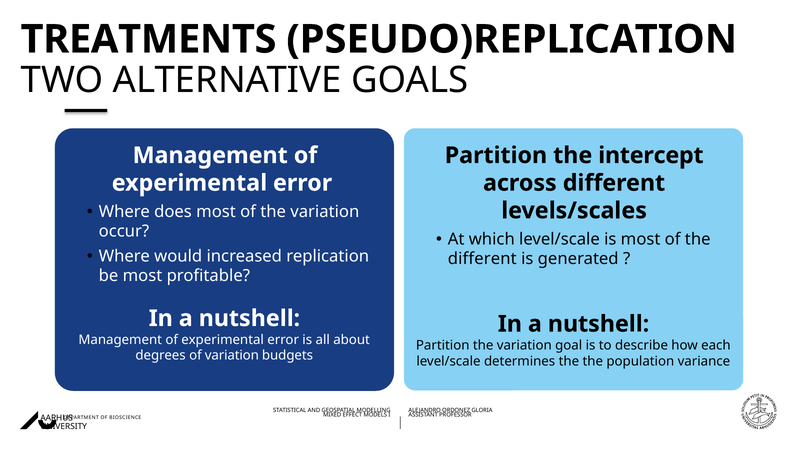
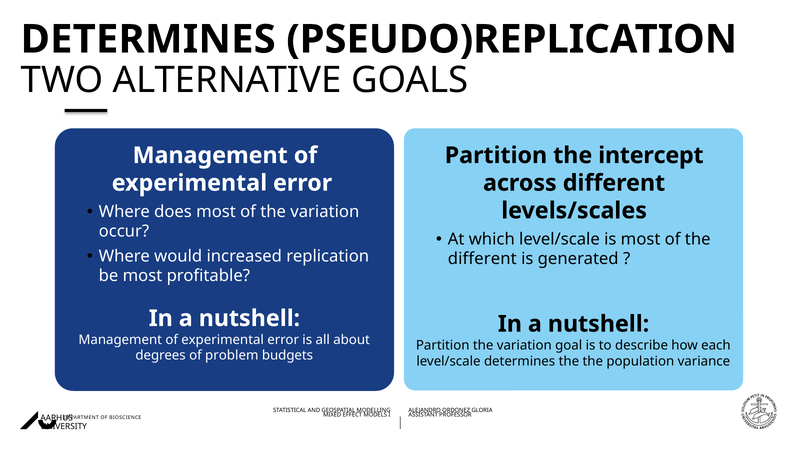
TREATMENTS at (149, 39): TREATMENTS -> DETERMINES
of variation: variation -> problem
